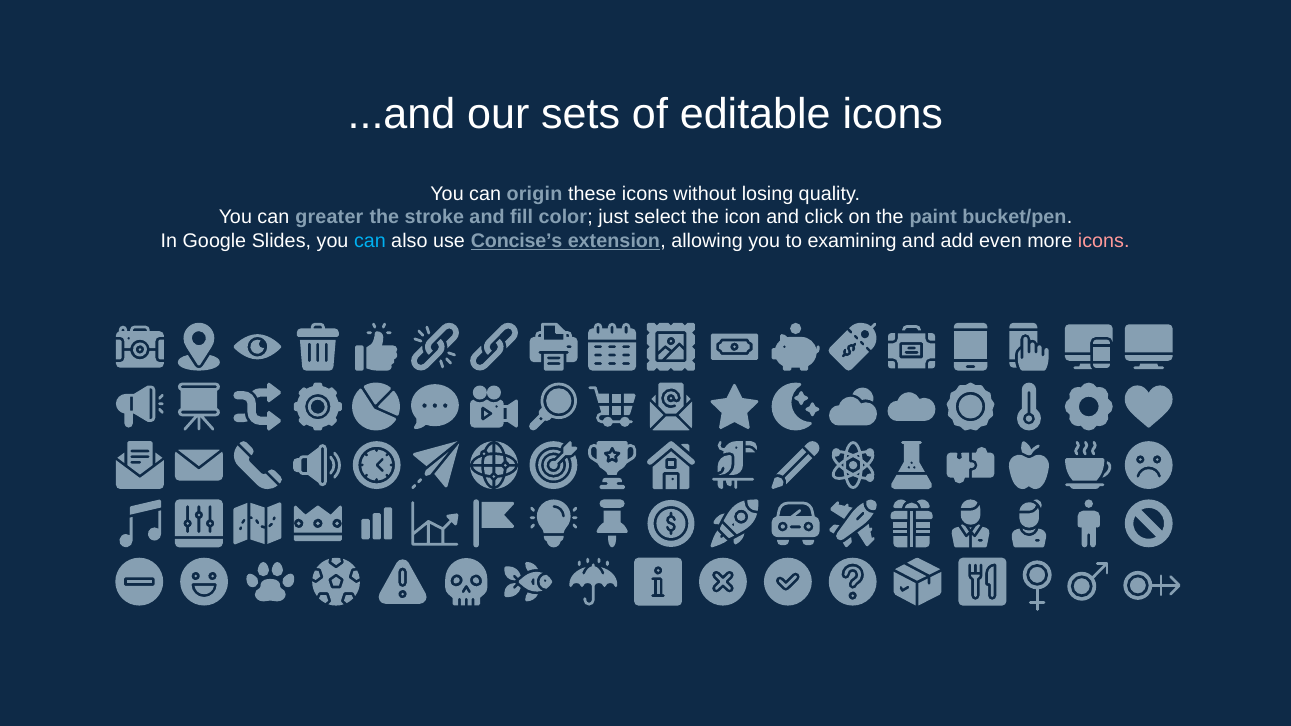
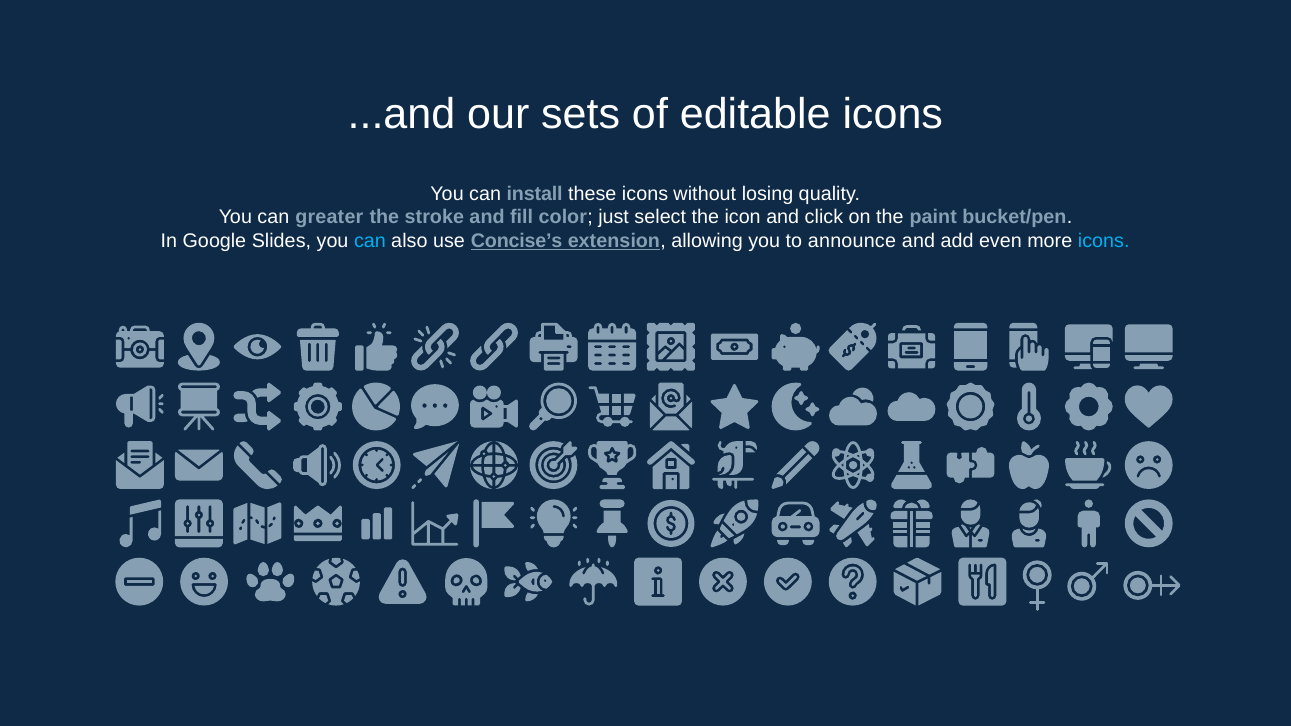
origin: origin -> install
examining: examining -> announce
icons at (1104, 241) colour: pink -> light blue
